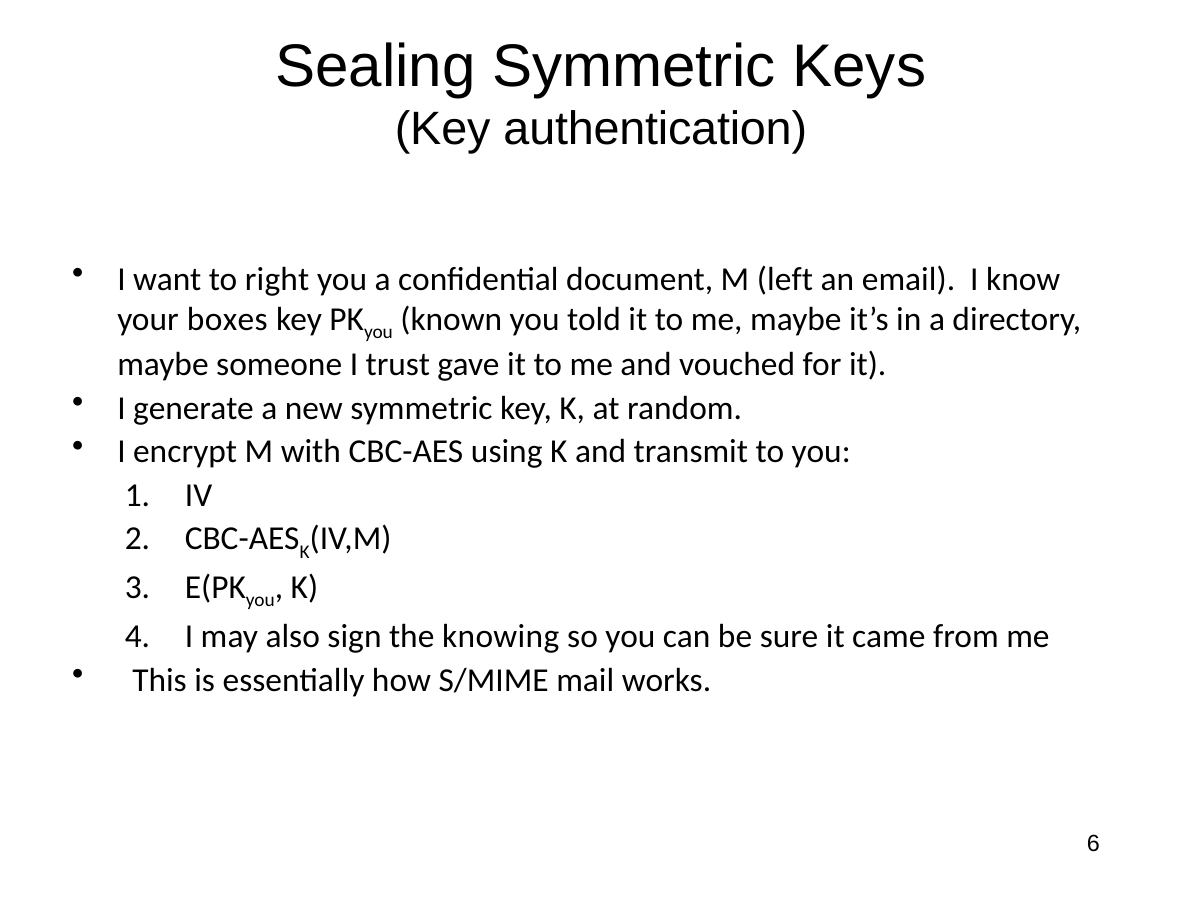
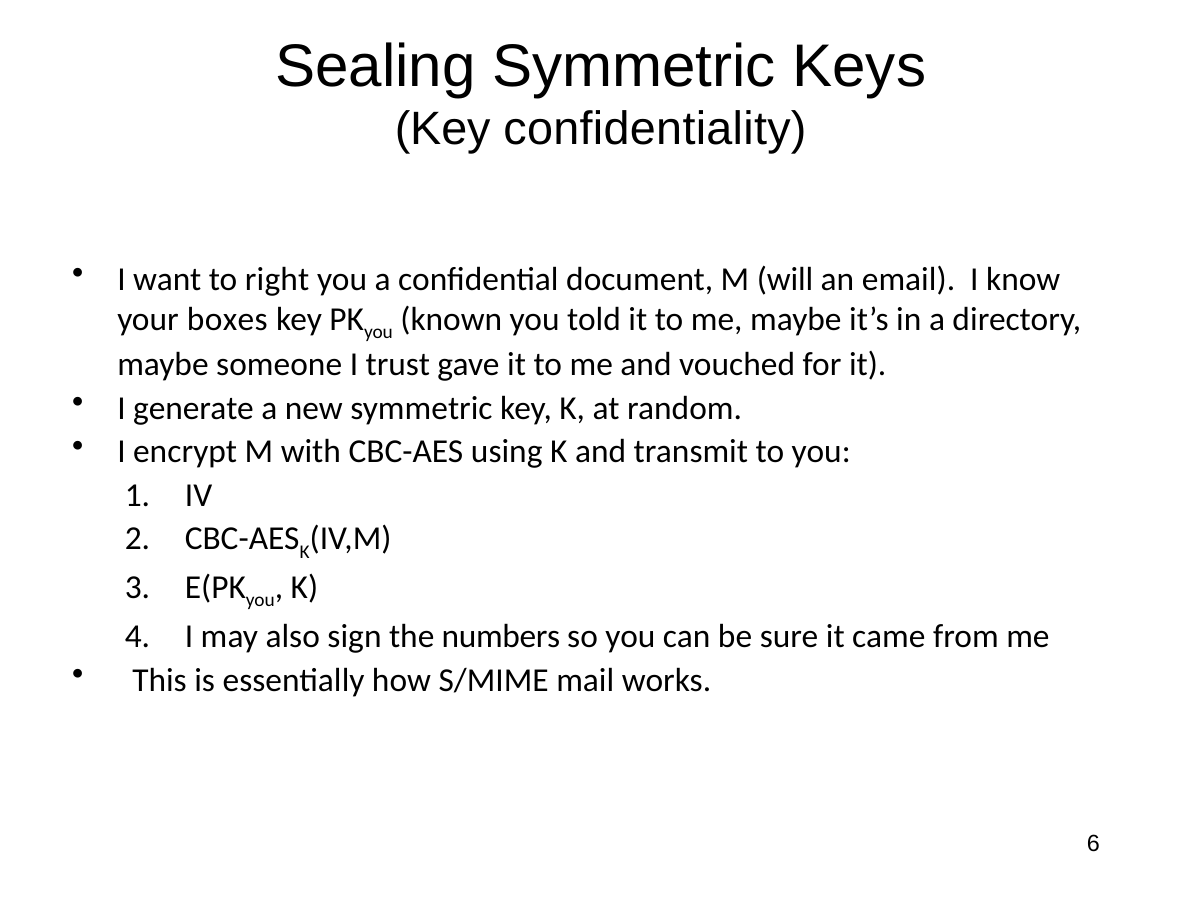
authentication: authentication -> confidentiality
left: left -> will
knowing: knowing -> numbers
